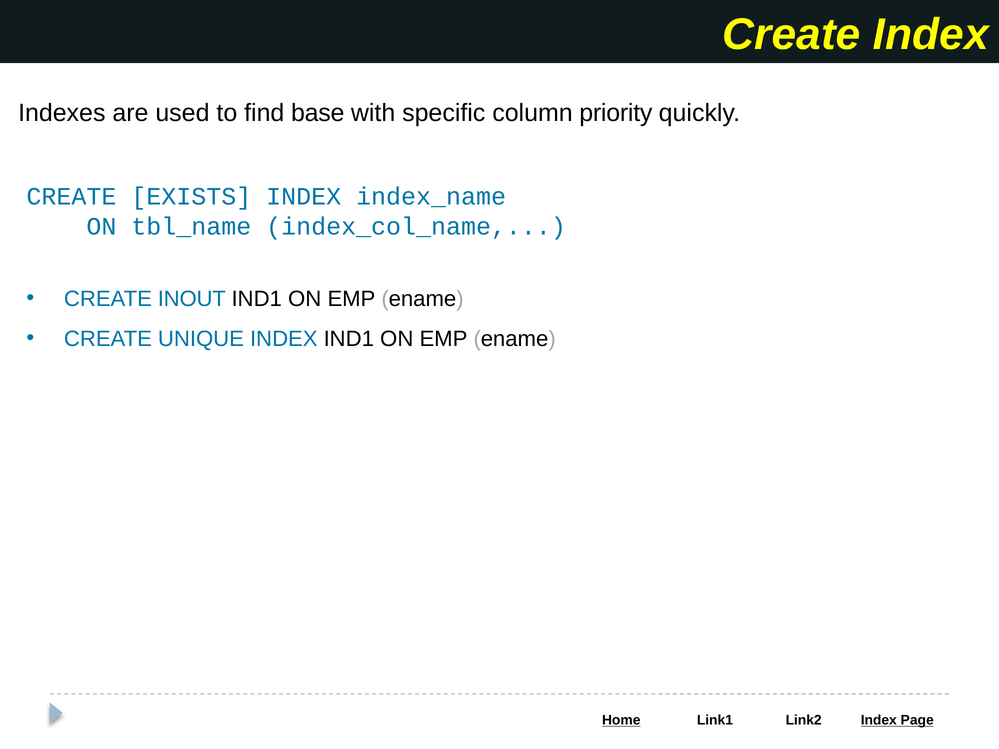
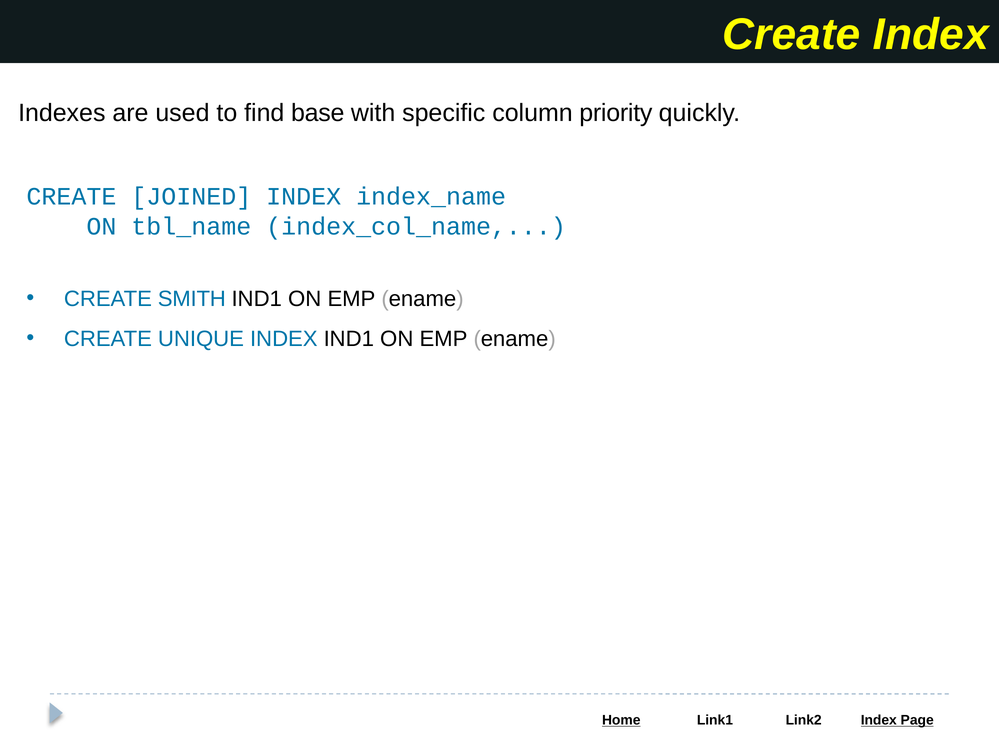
EXISTS: EXISTS -> JOINED
INOUT: INOUT -> SMITH
